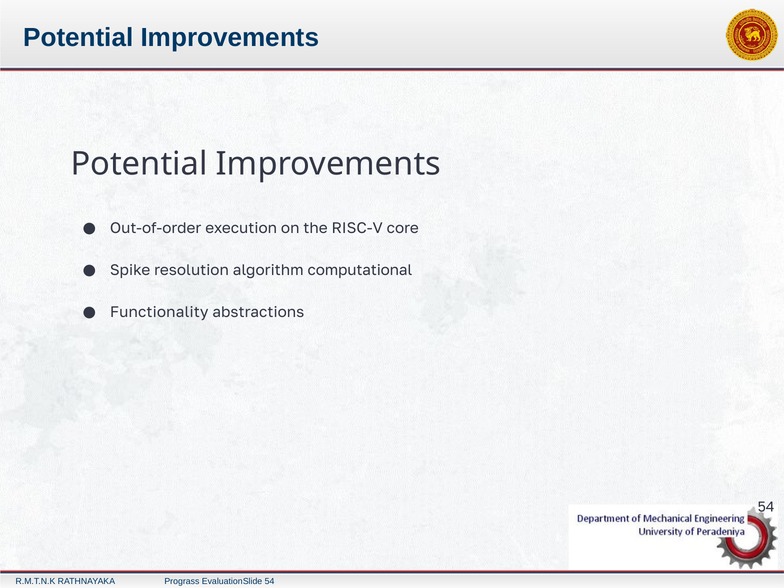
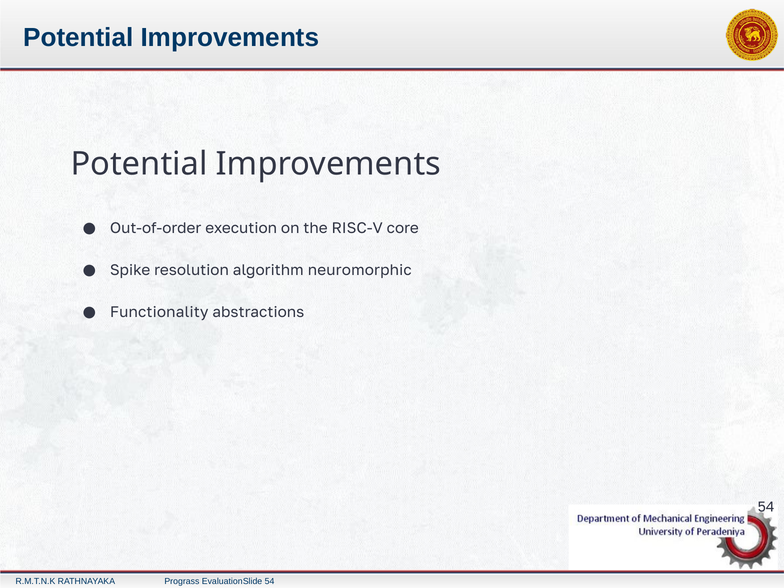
computational: computational -> neuromorphic
